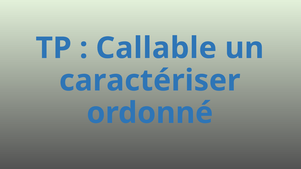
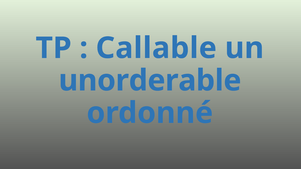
caractériser: caractériser -> unorderable
